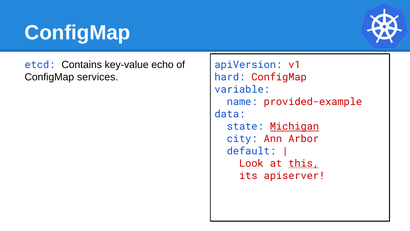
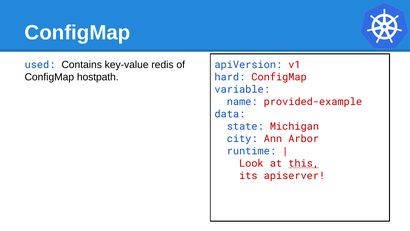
etcd: etcd -> used
echo: echo -> redis
services: services -> hostpath
Michigan underline: present -> none
default: default -> runtime
